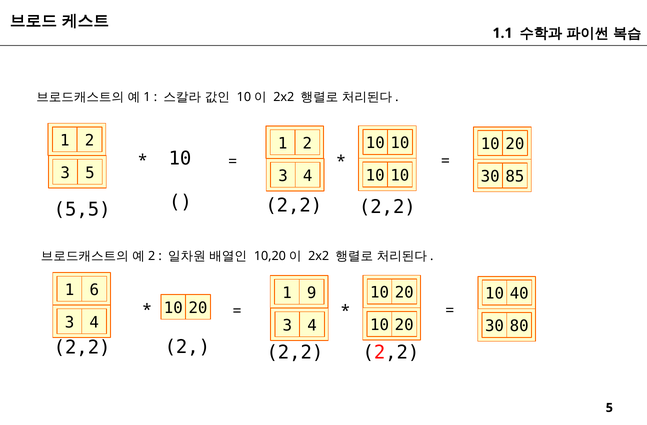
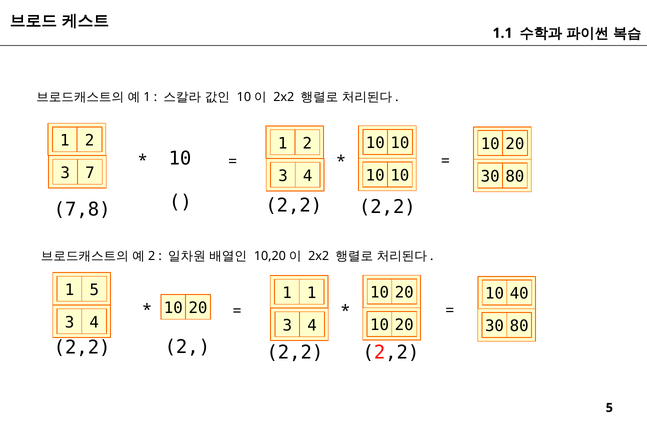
3 5: 5 -> 7
85 at (515, 177): 85 -> 80
5,5: 5,5 -> 7,8
1 6: 6 -> 5
1 9: 9 -> 1
